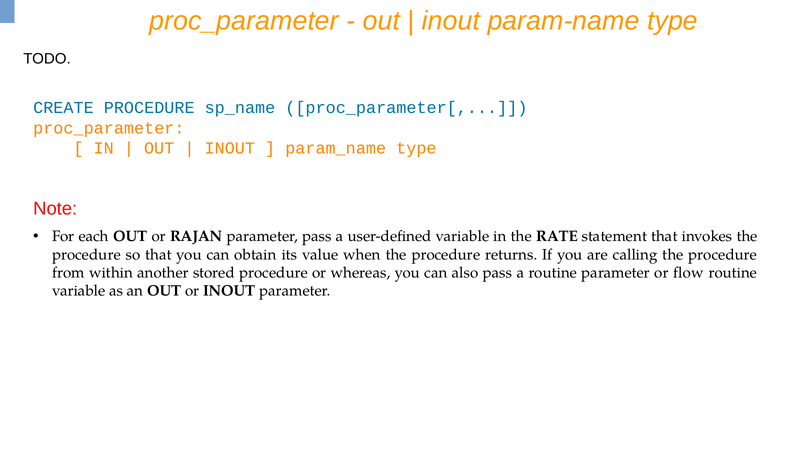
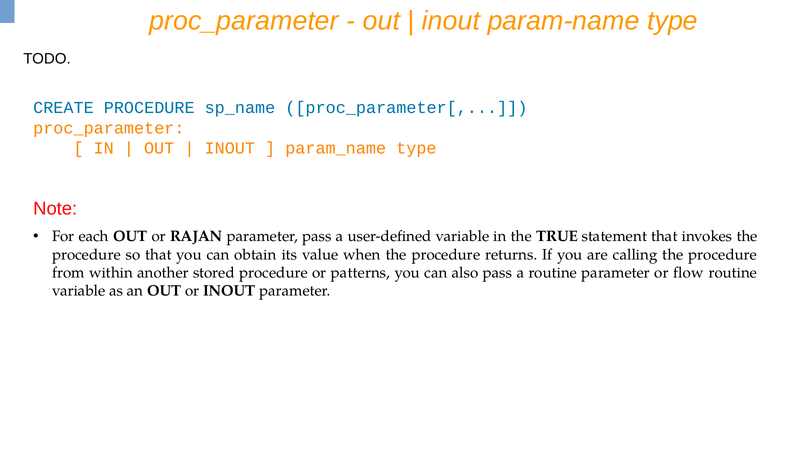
RATE: RATE -> TRUE
whereas: whereas -> patterns
